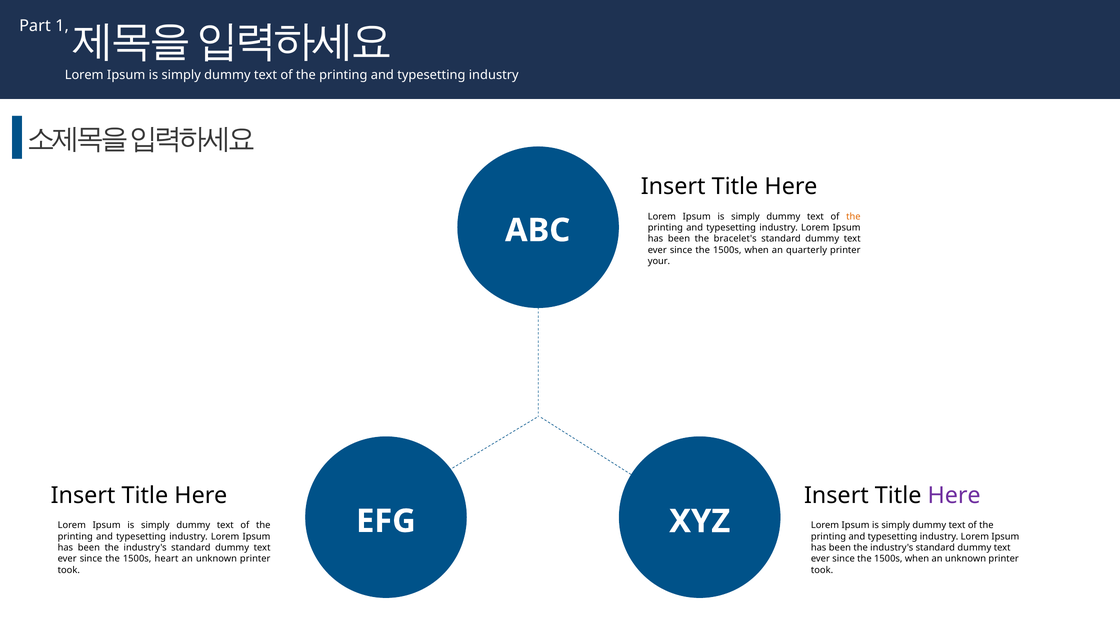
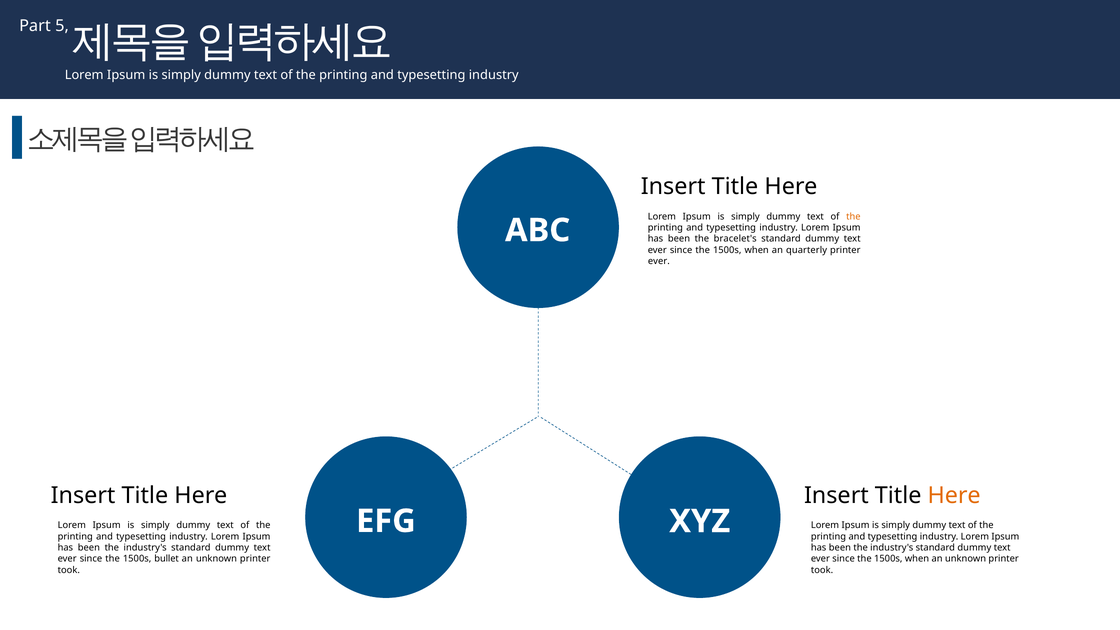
1: 1 -> 5
your at (659, 261): your -> ever
Here at (954, 495) colour: purple -> orange
heart: heart -> bullet
